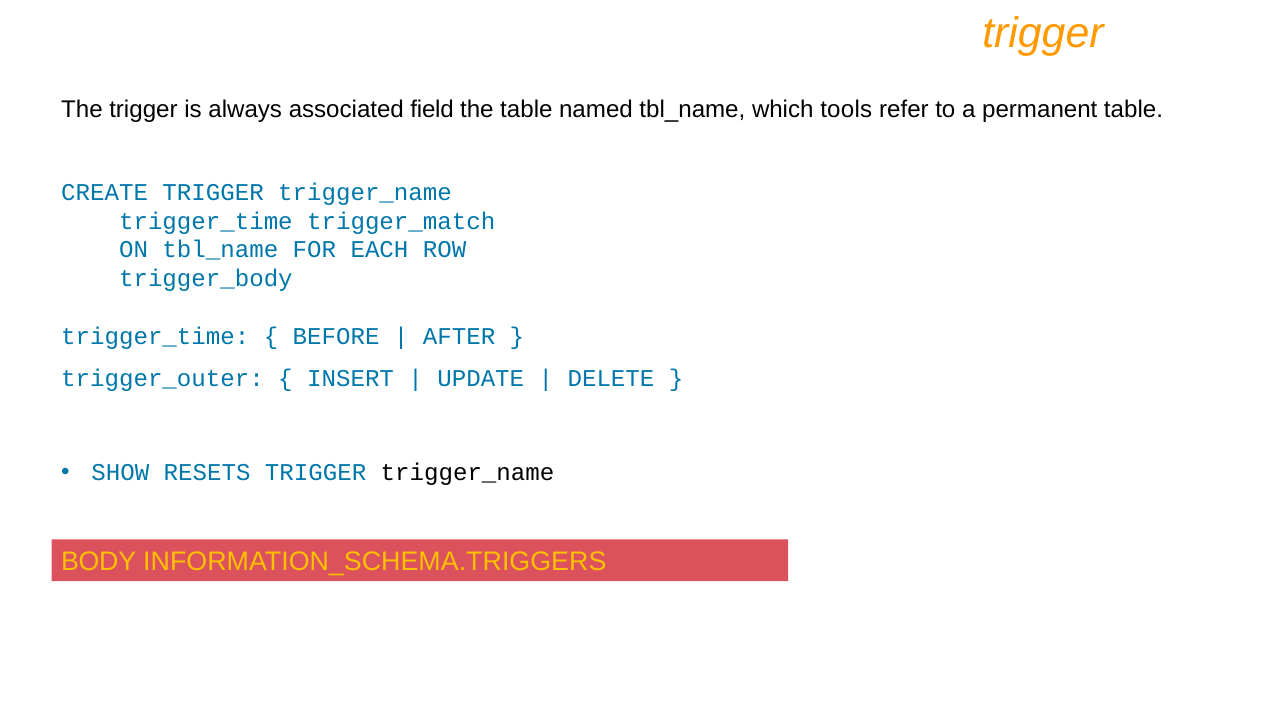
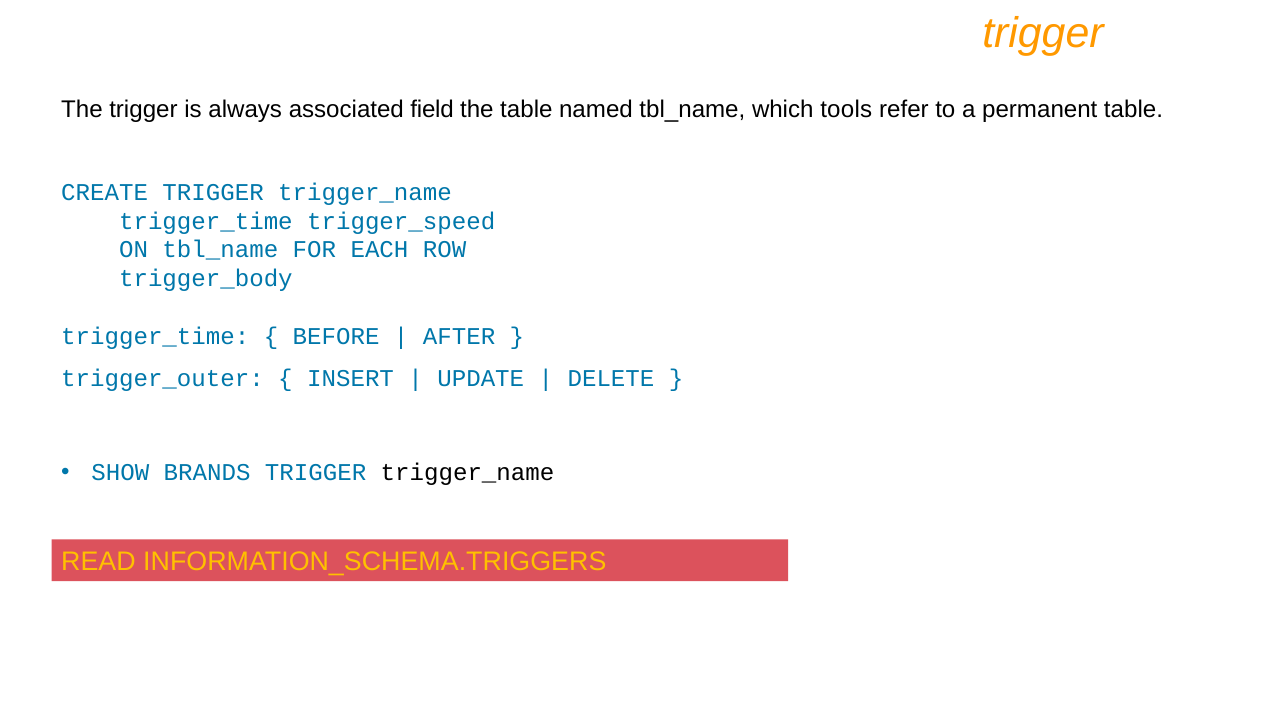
trigger_match: trigger_match -> trigger_speed
RESETS: RESETS -> BRANDS
BODY: BODY -> READ
